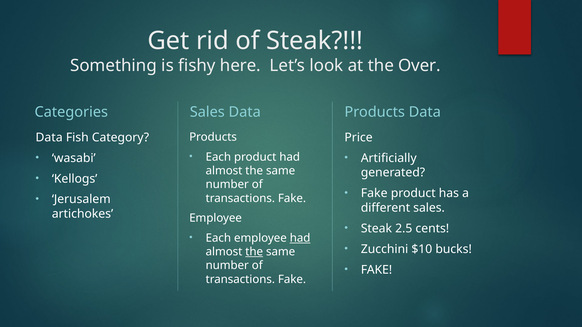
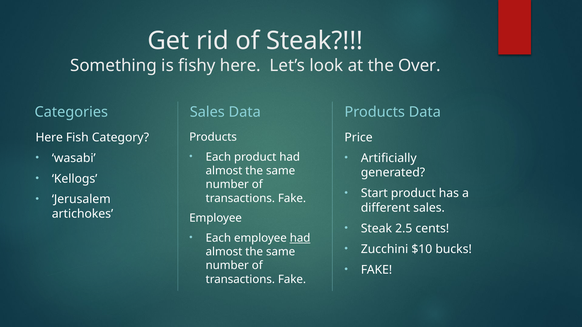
Data at (49, 138): Data -> Here
Fake at (374, 193): Fake -> Start
the at (254, 252) underline: present -> none
